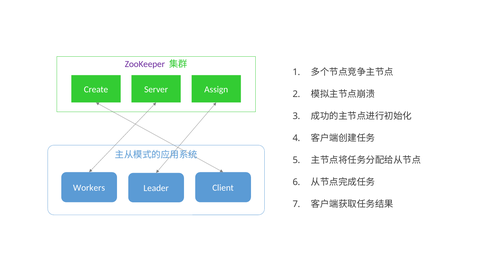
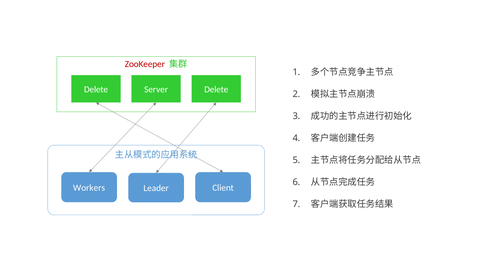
ZooKeeper colour: purple -> red
Create at (96, 89): Create -> Delete
Server Assign: Assign -> Delete
